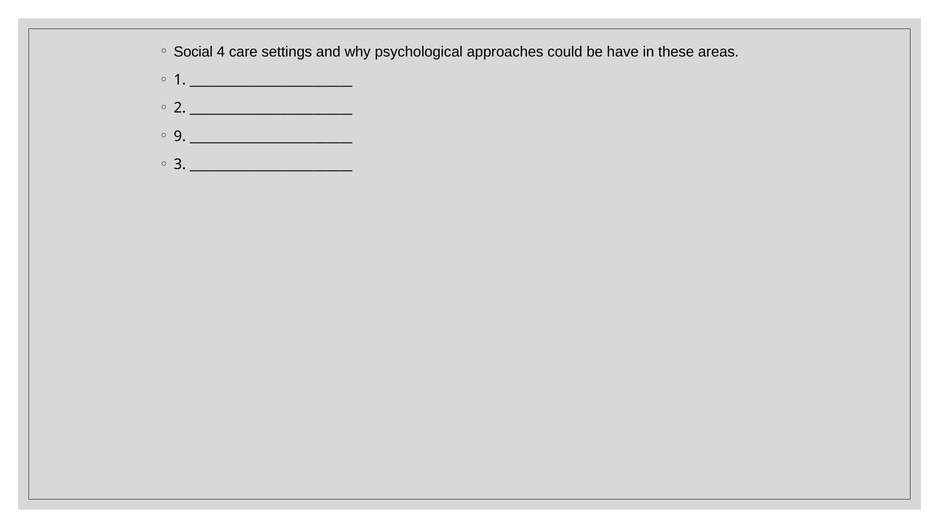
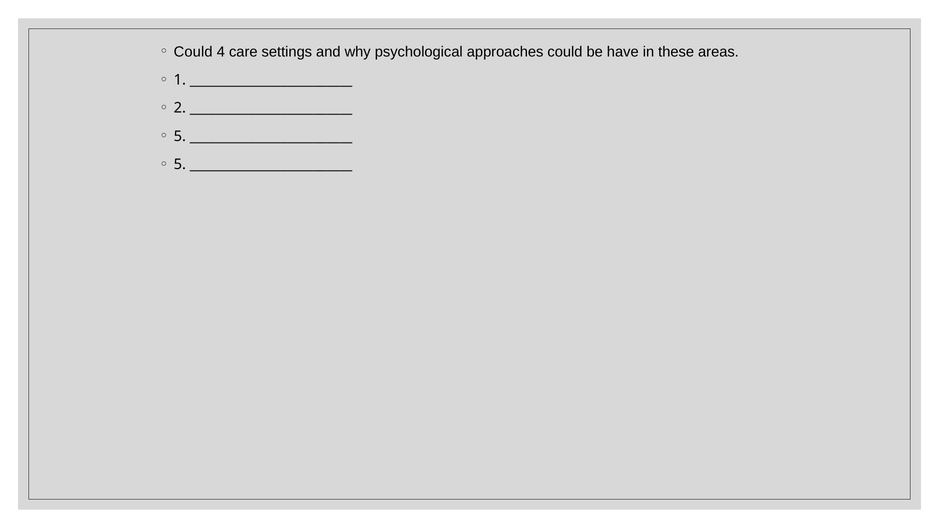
Social at (193, 52): Social -> Could
9 at (180, 136): 9 -> 5
3 at (180, 164): 3 -> 5
